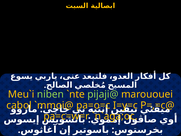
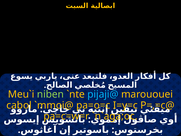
pijaji@ colour: light green -> light blue
